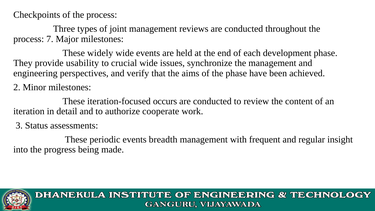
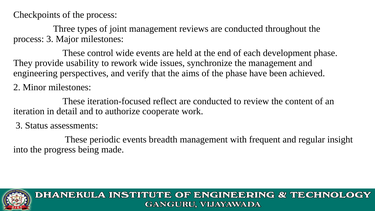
process 7: 7 -> 3
widely: widely -> control
crucial: crucial -> rework
occurs: occurs -> reflect
